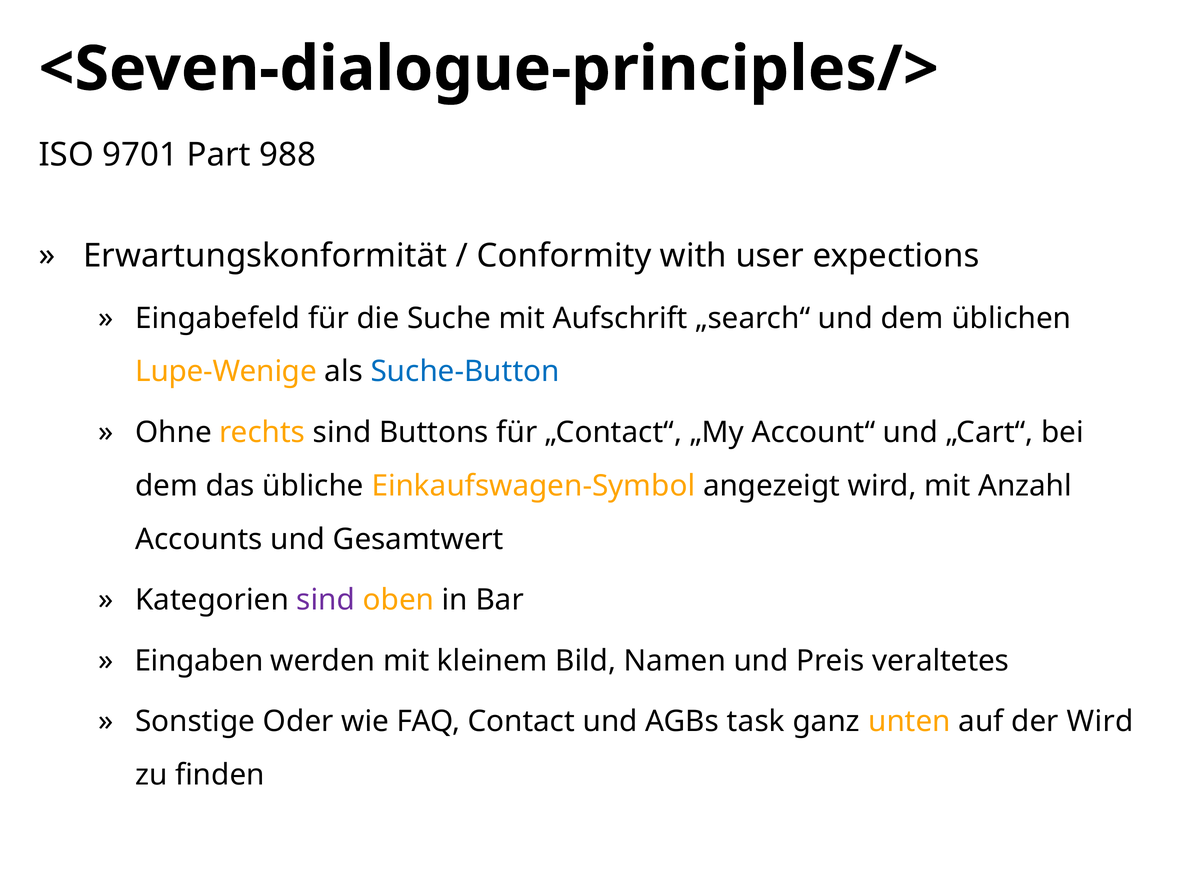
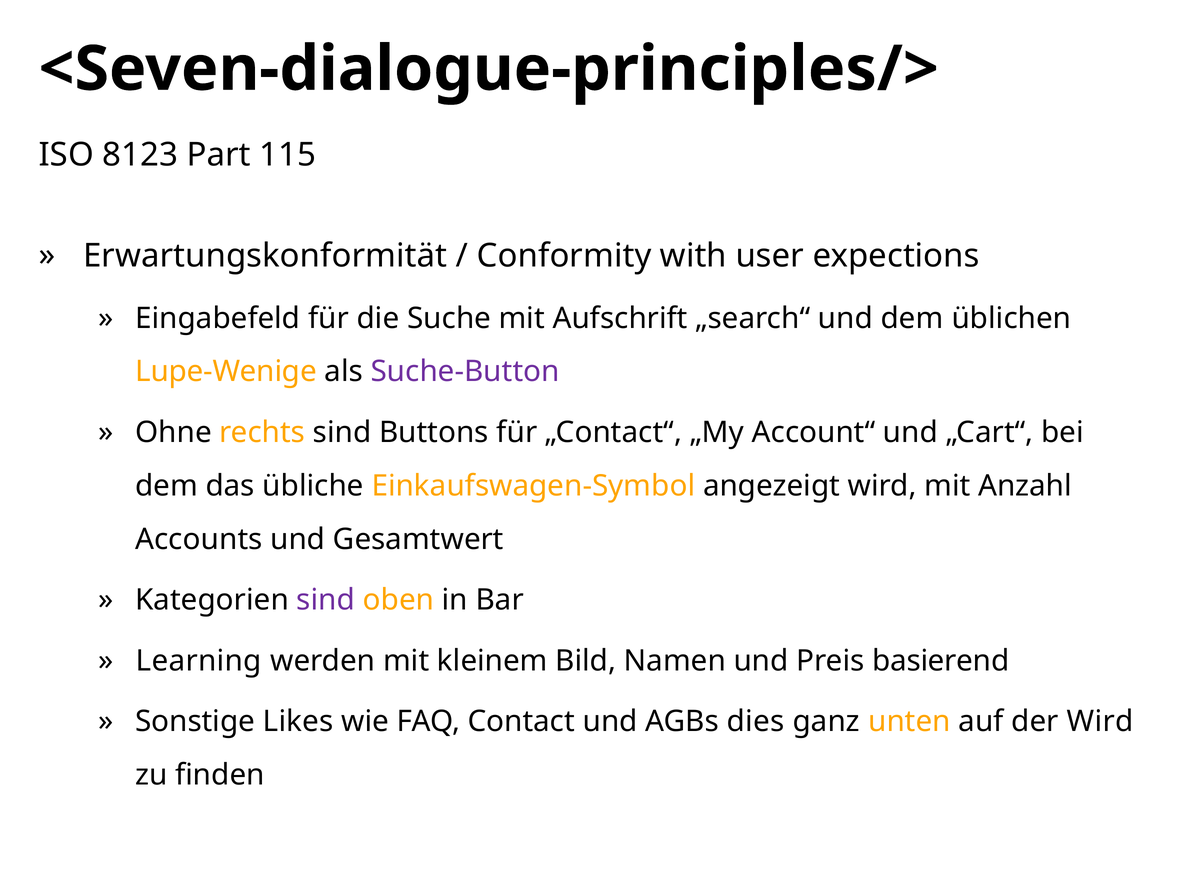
9701: 9701 -> 8123
988: 988 -> 115
Suche-Button colour: blue -> purple
Eingaben: Eingaben -> Learning
veraltetes: veraltetes -> basierend
Oder: Oder -> Likes
task: task -> dies
